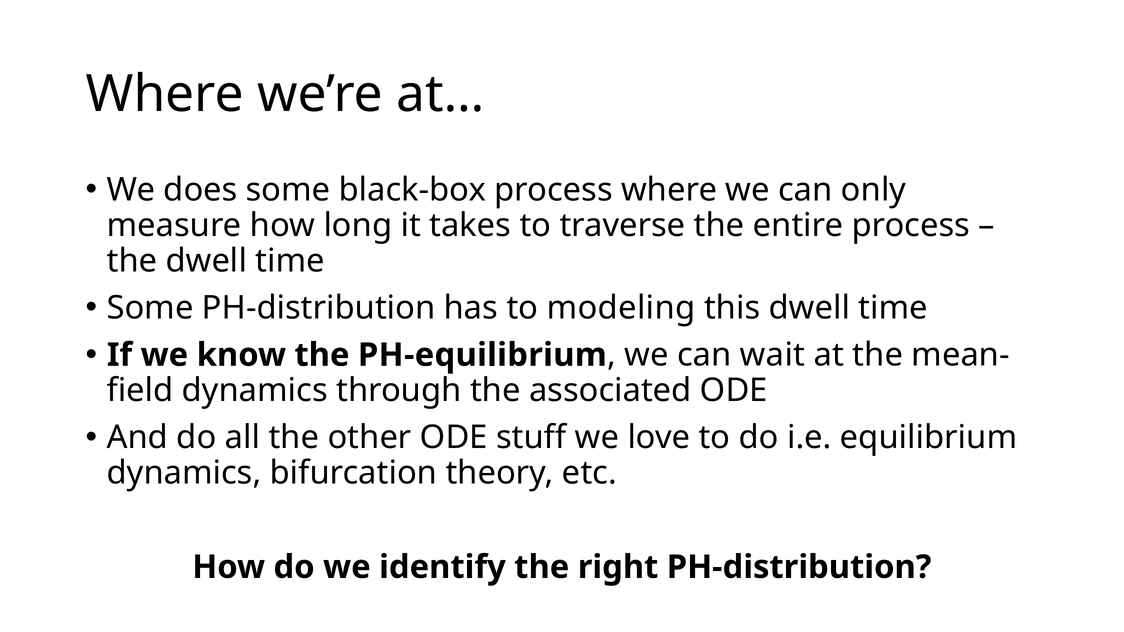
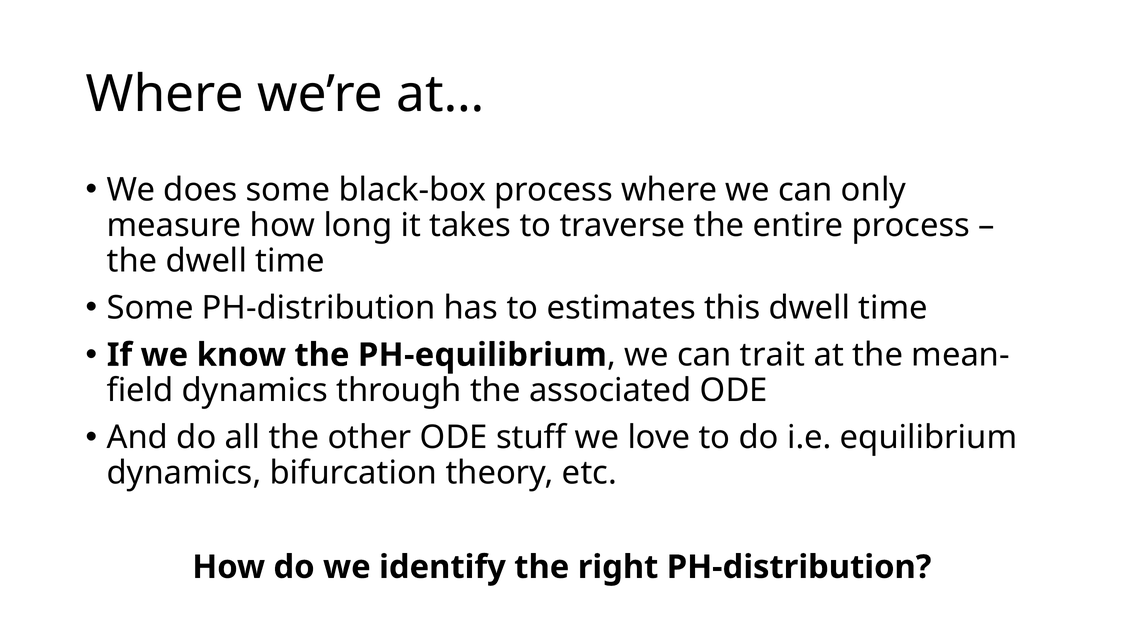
modeling: modeling -> estimates
wait: wait -> trait
